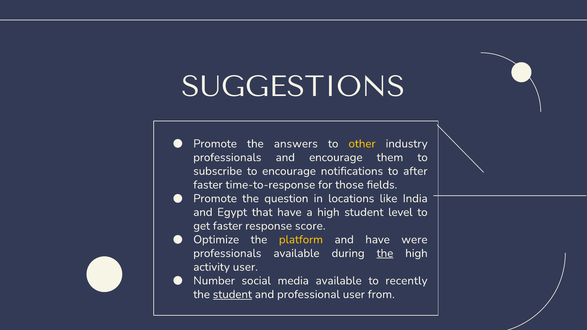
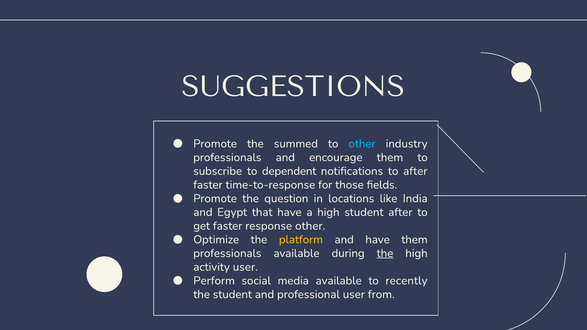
answers: answers -> summed
other at (362, 144) colour: yellow -> light blue
to encourage: encourage -> dependent
student level: level -> after
response score: score -> other
have were: were -> them
Number: Number -> Perform
student at (232, 294) underline: present -> none
